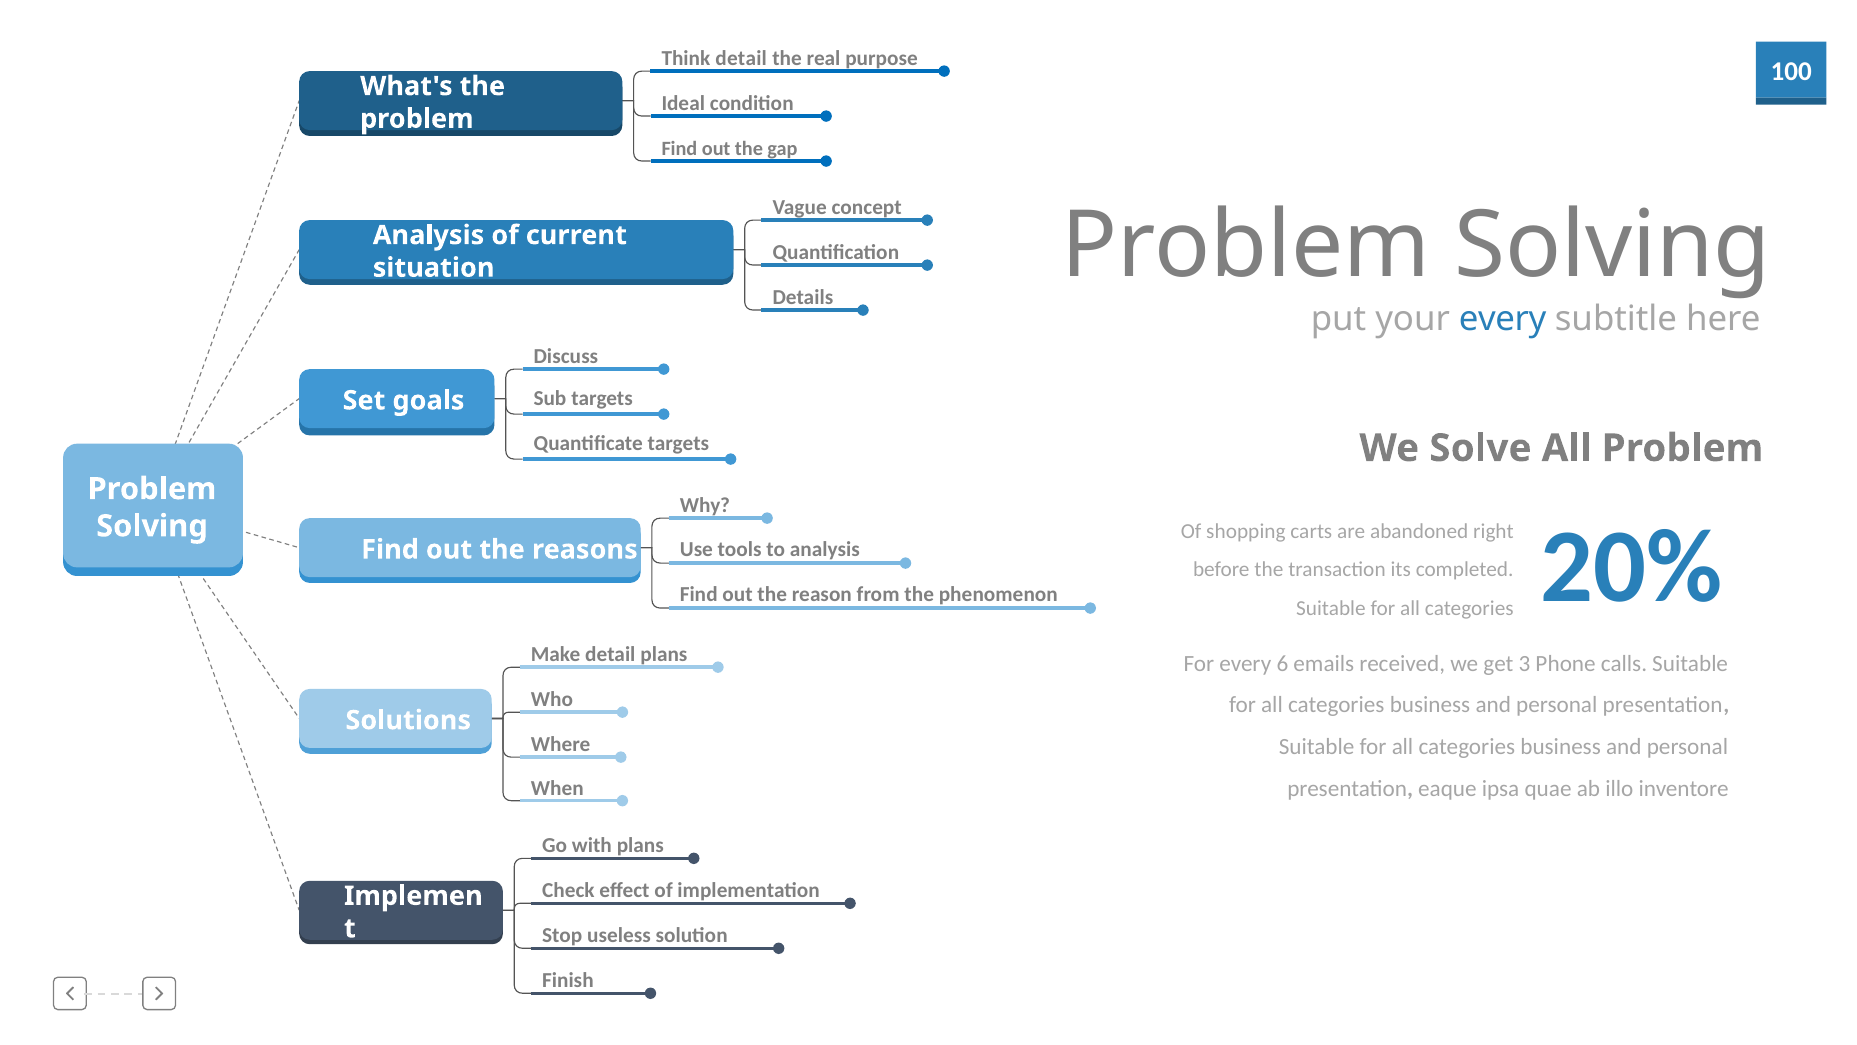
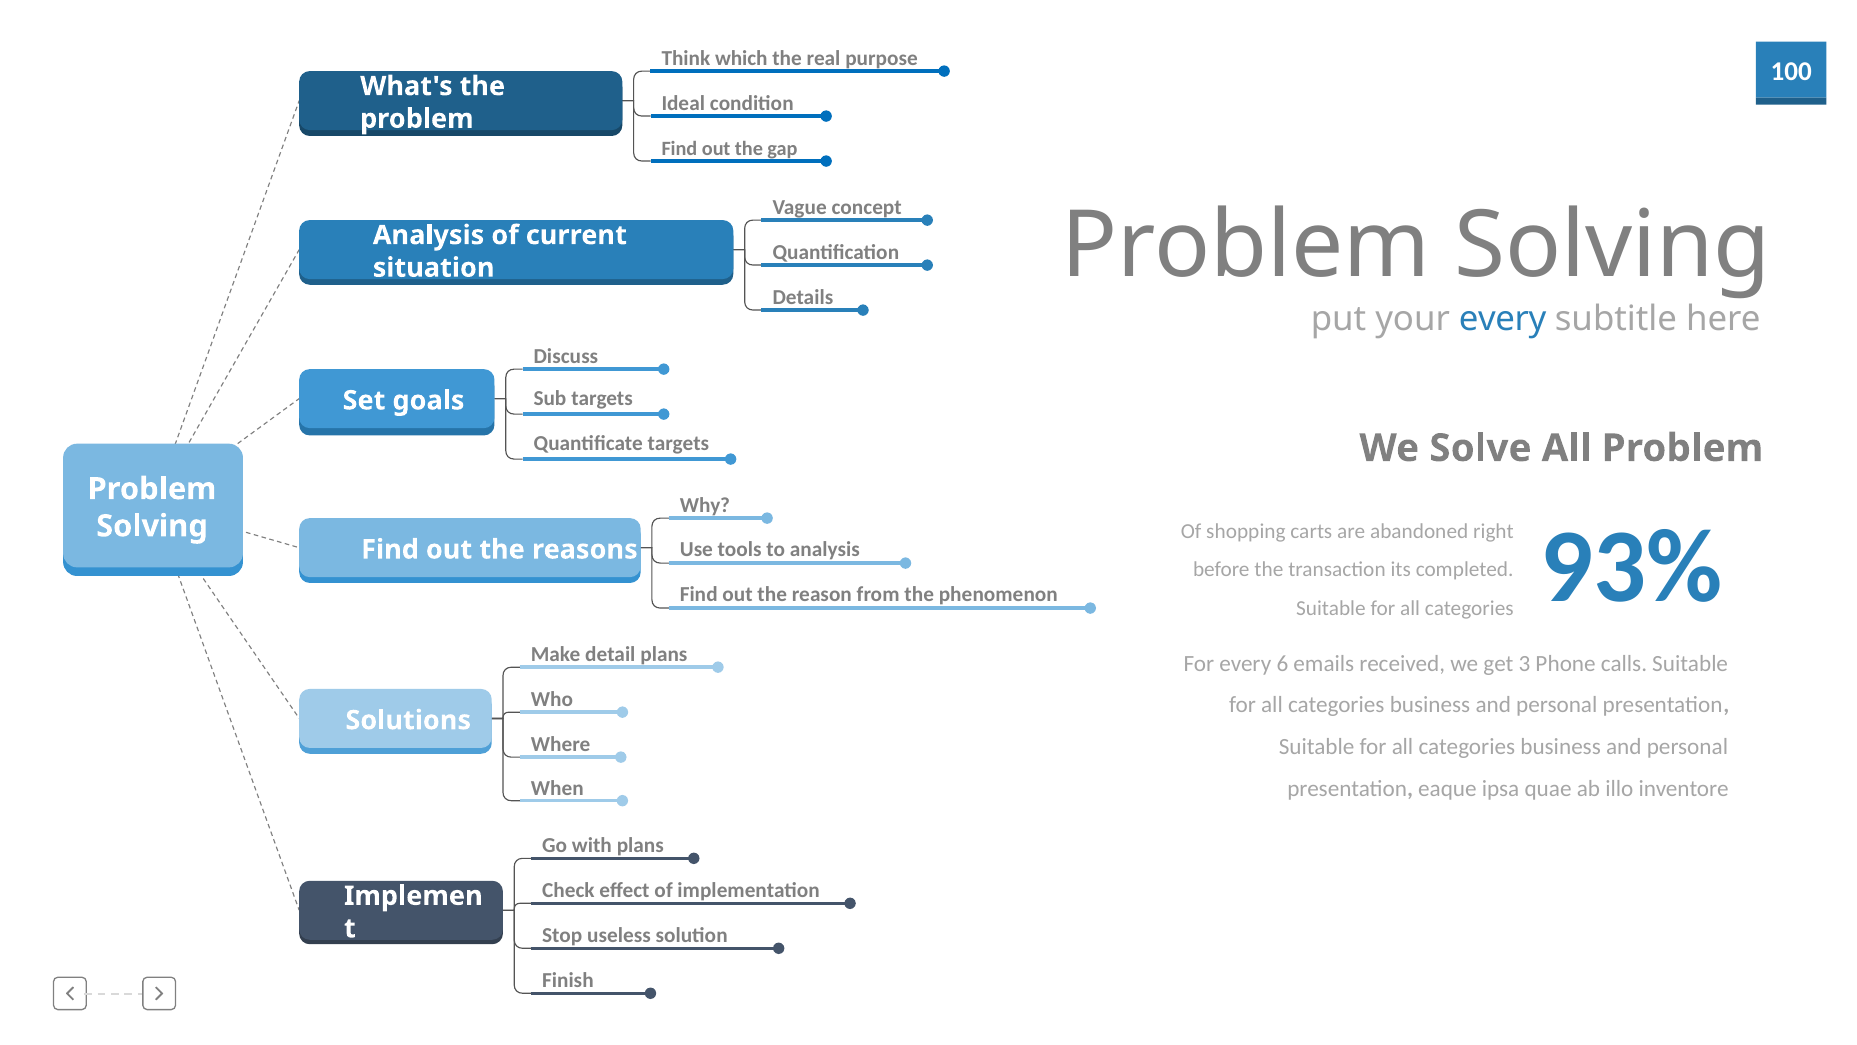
Think detail: detail -> which
20%: 20% -> 93%
